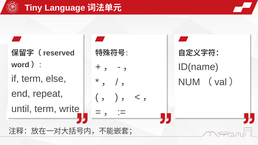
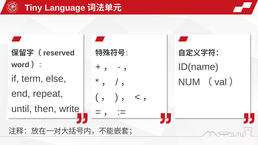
until term: term -> then
